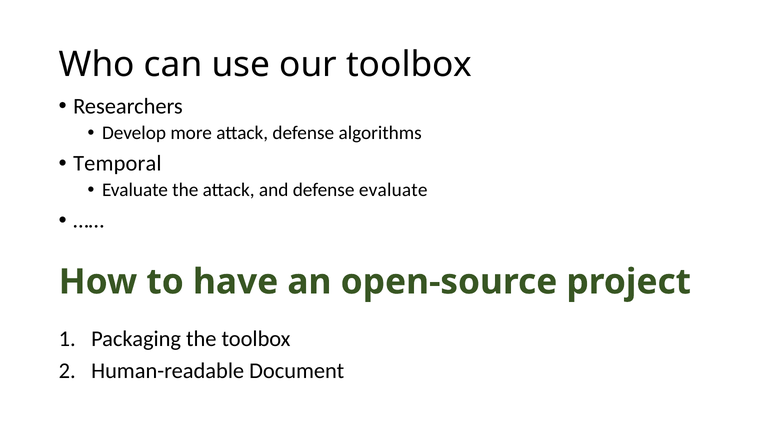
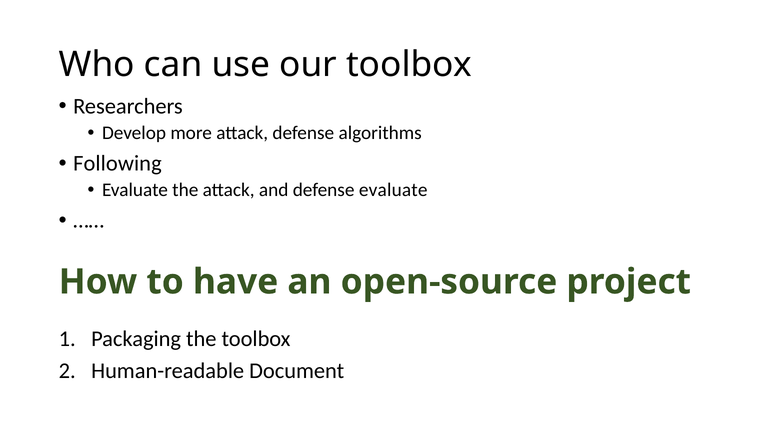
Temporal: Temporal -> Following
